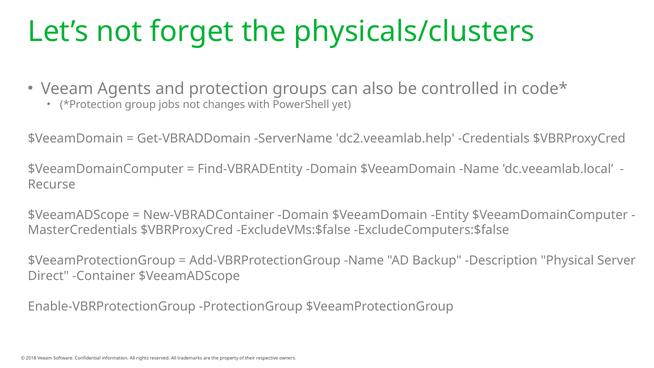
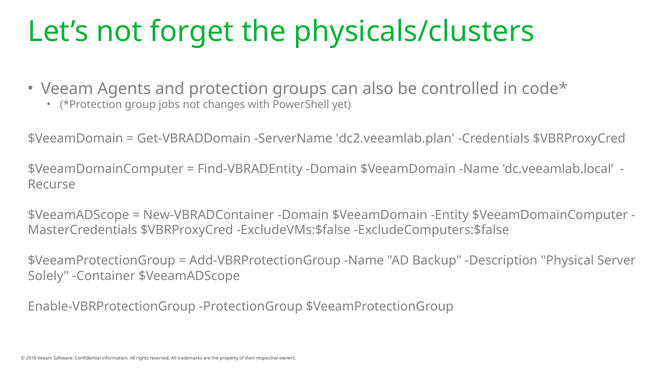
dc2.veeamlab.help: dc2.veeamlab.help -> dc2.veeamlab.plan
Direct: Direct -> Solely
